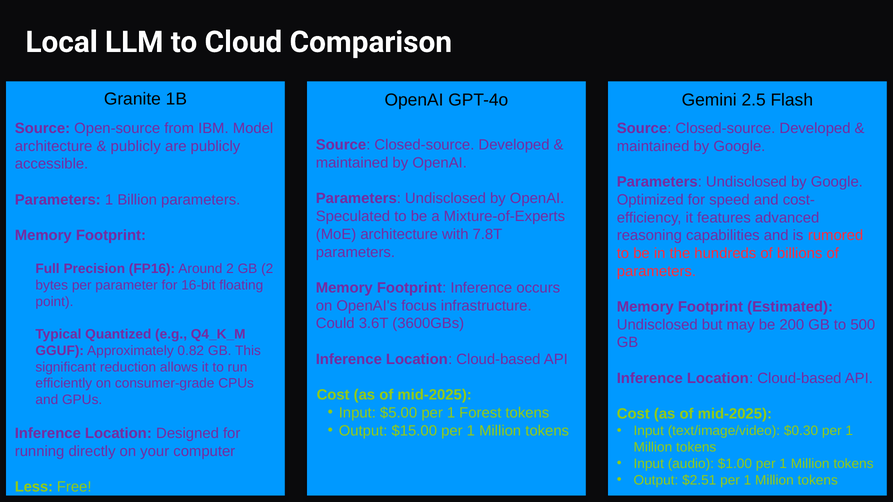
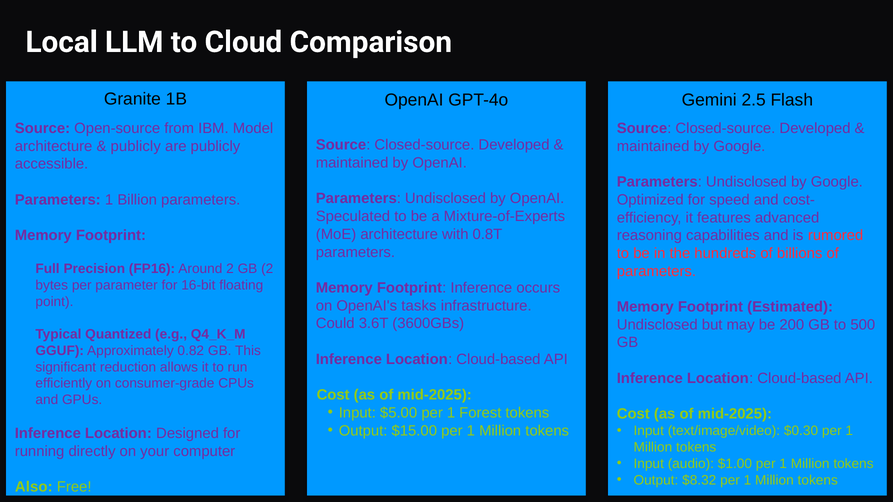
7.8T: 7.8T -> 0.8T
focus: focus -> tasks
$2.51: $2.51 -> $8.32
Less: Less -> Also
